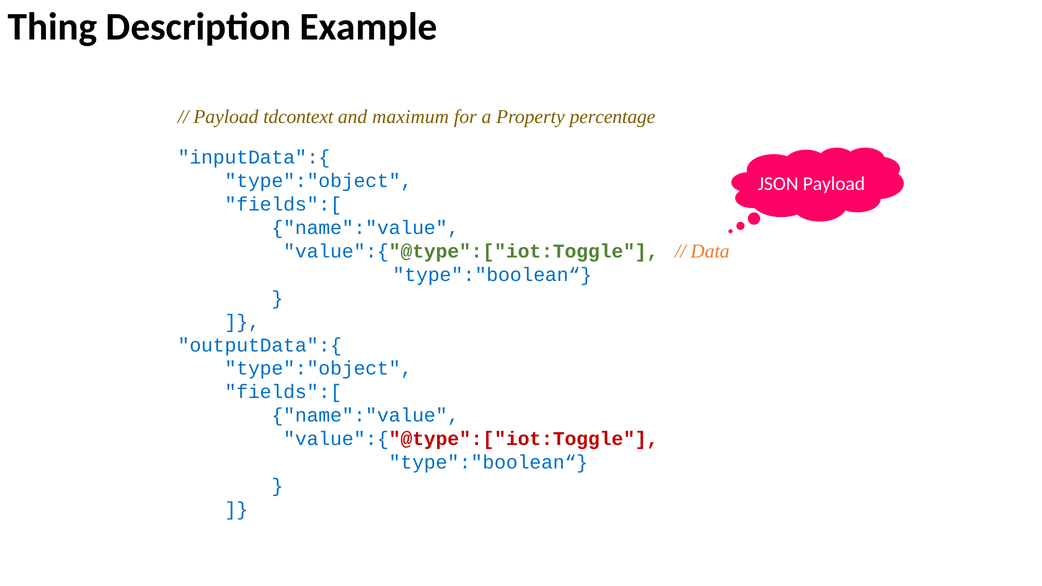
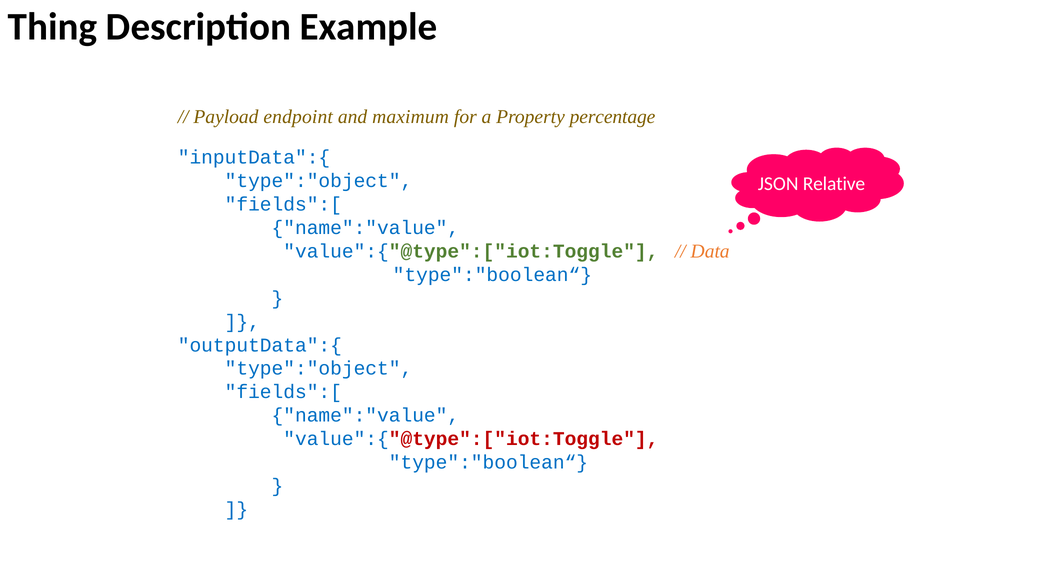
tdcontext: tdcontext -> endpoint
JSON Payload: Payload -> Relative
